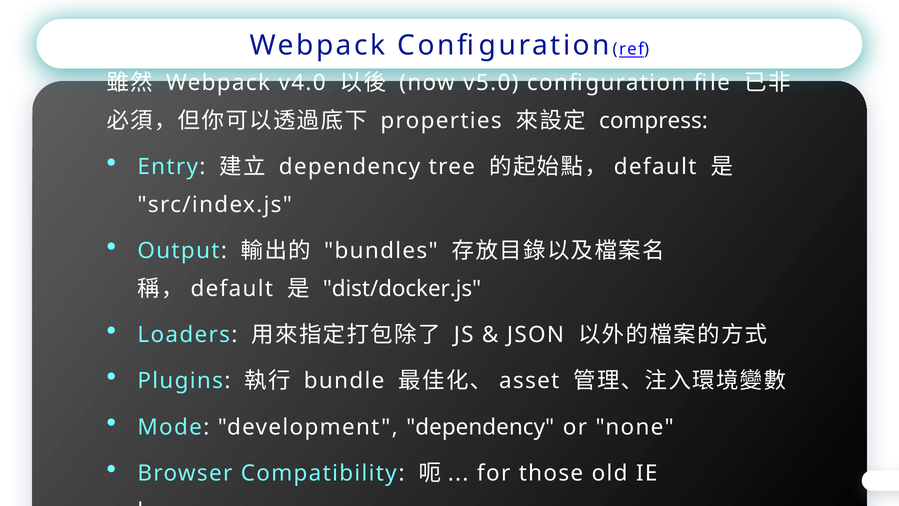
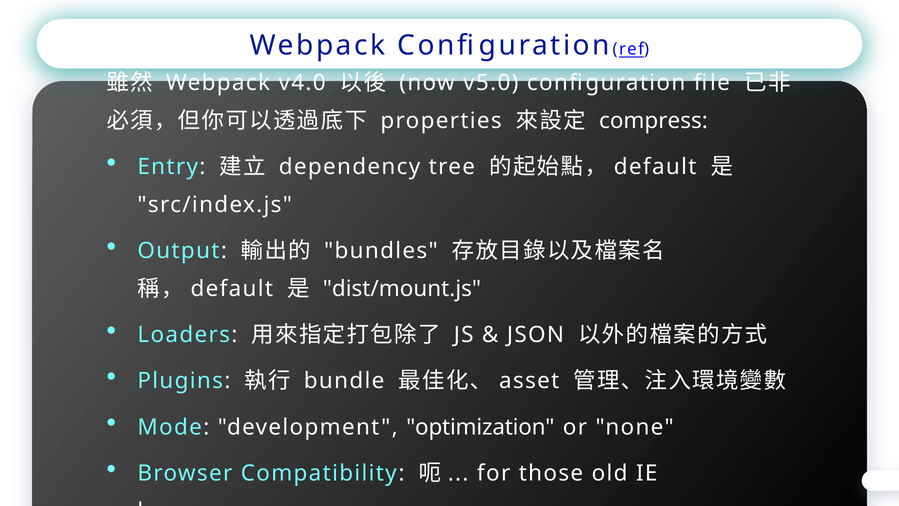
dist/docker.js: dist/docker.js -> dist/mount.js
development dependency: dependency -> optimization
